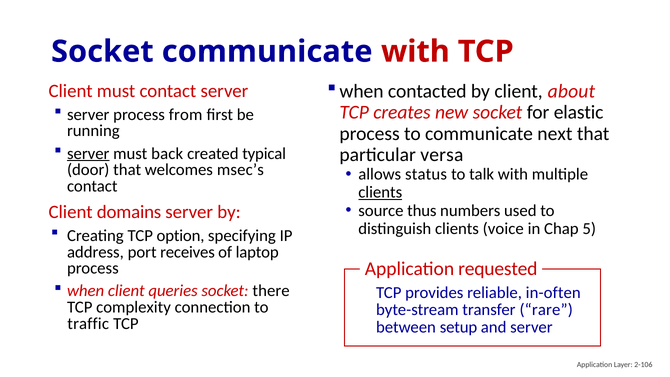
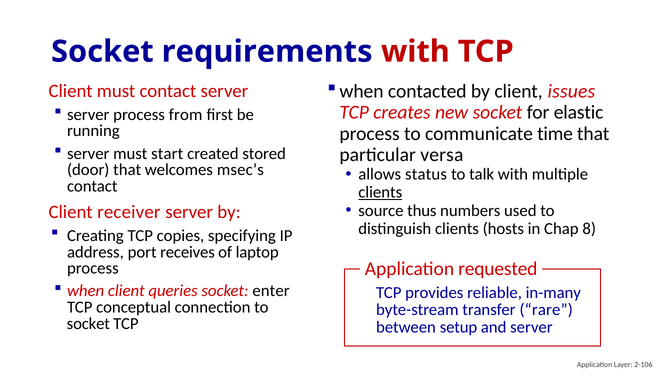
Socket communicate: communicate -> requirements
about: about -> issues
next: next -> time
server at (88, 153) underline: present -> none
back: back -> start
typical: typical -> stored
domains: domains -> receiver
voice: voice -> hosts
5: 5 -> 8
option: option -> copies
there: there -> enter
in-often: in-often -> in-many
complexity: complexity -> conceptual
traffic at (88, 323): traffic -> socket
